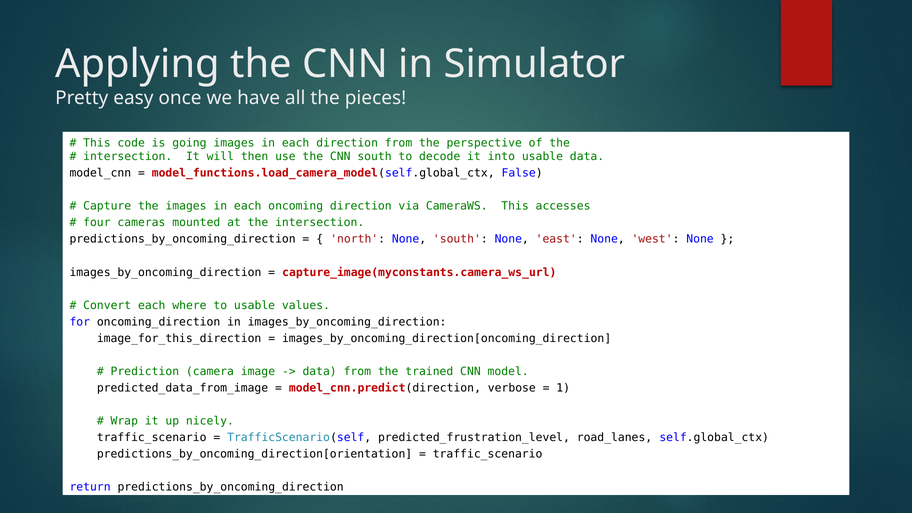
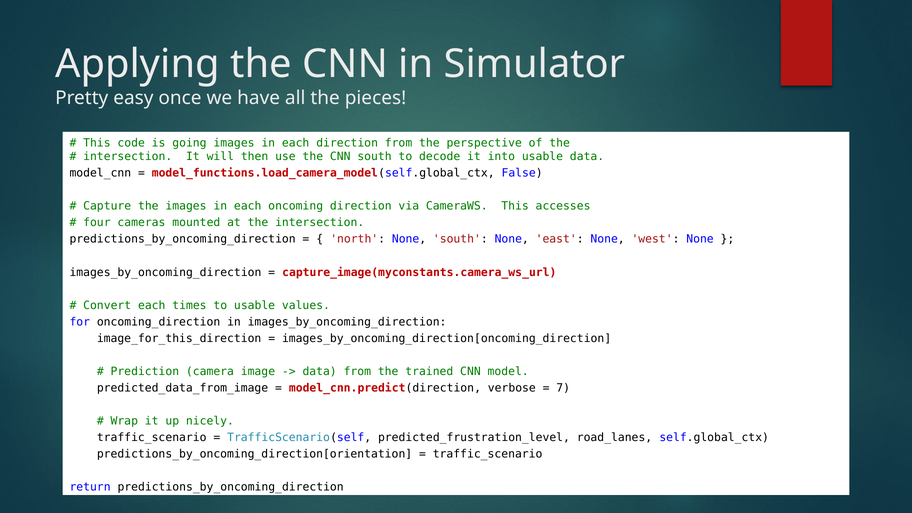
where: where -> times
1: 1 -> 7
